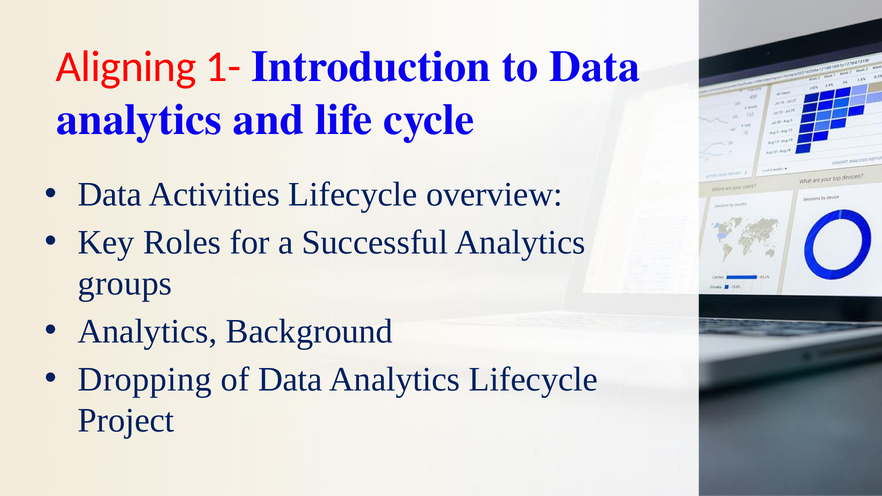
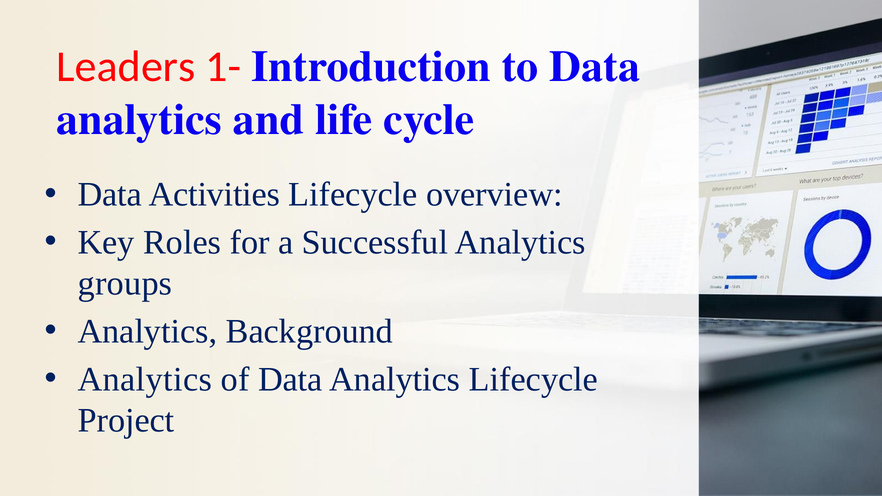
Aligning: Aligning -> Leaders
Dropping at (145, 380): Dropping -> Analytics
